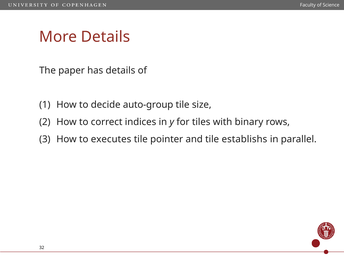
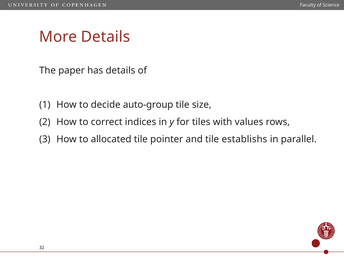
binary: binary -> values
executes: executes -> allocated
